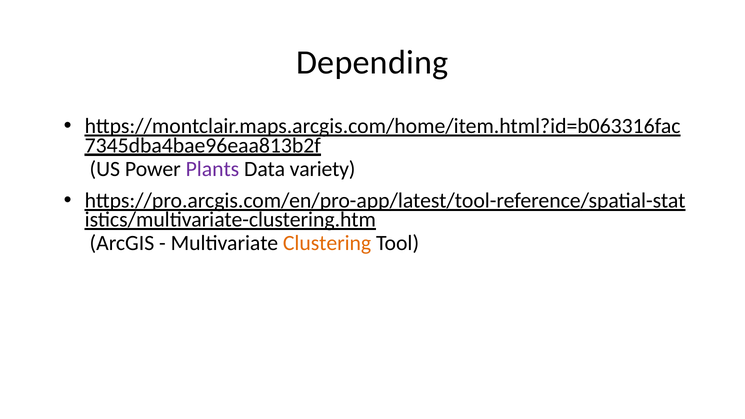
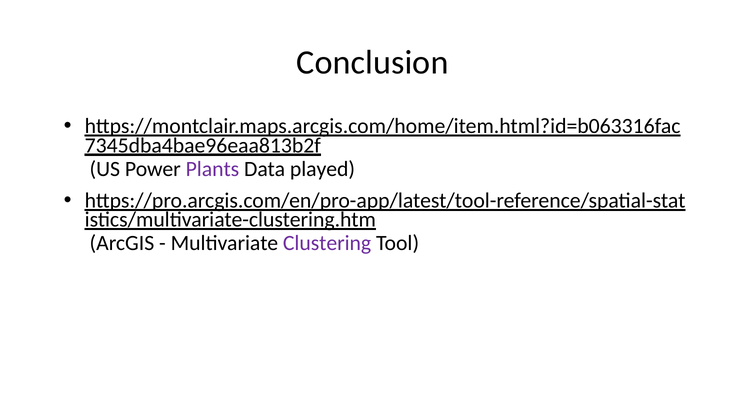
Depending: Depending -> Conclusion
variety: variety -> played
Clustering colour: orange -> purple
